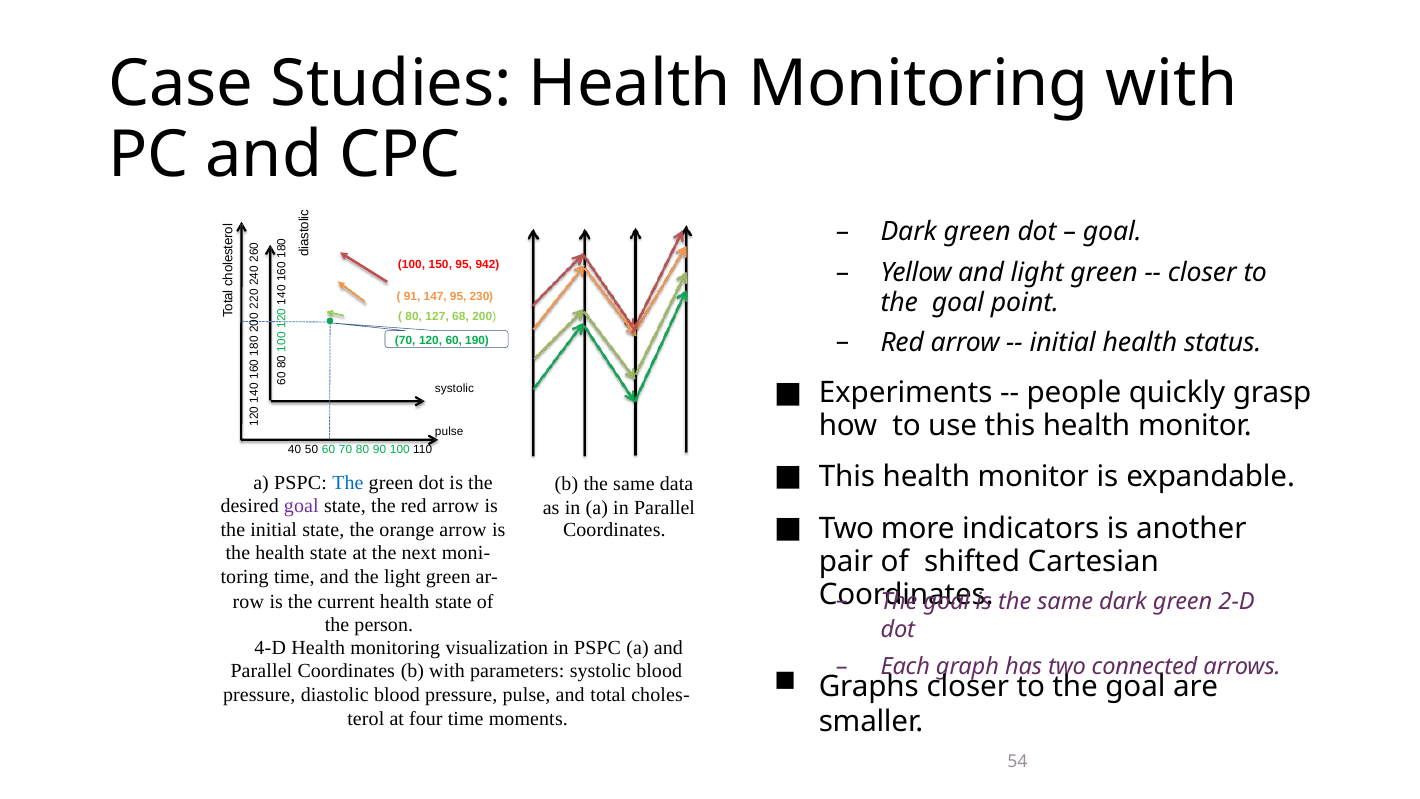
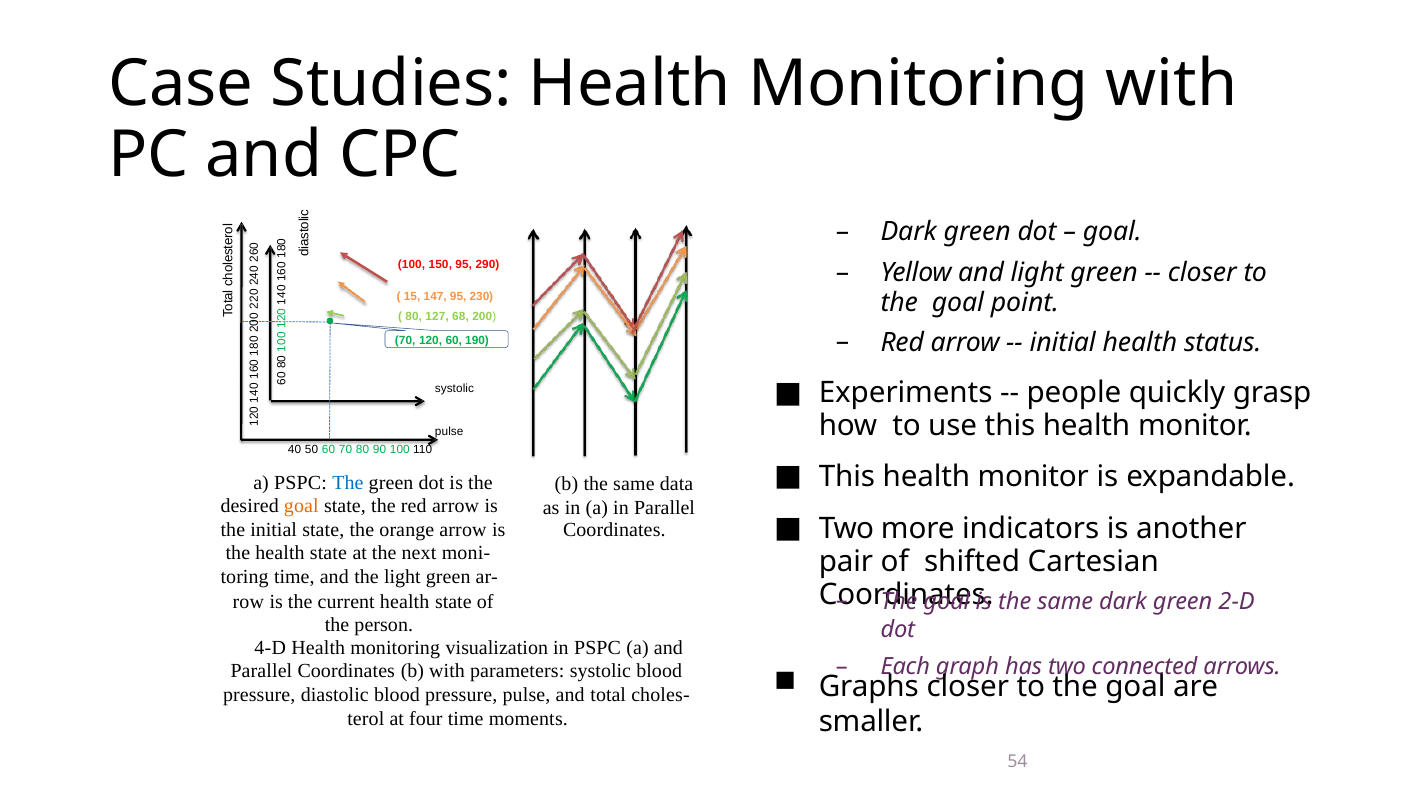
942: 942 -> 290
91: 91 -> 15
goal at (301, 506) colour: purple -> orange
